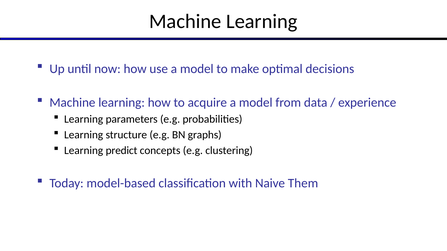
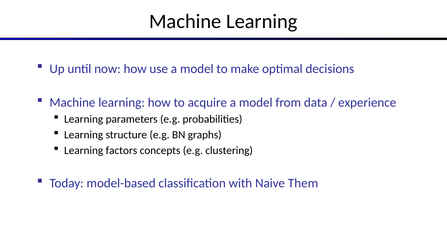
predict: predict -> factors
